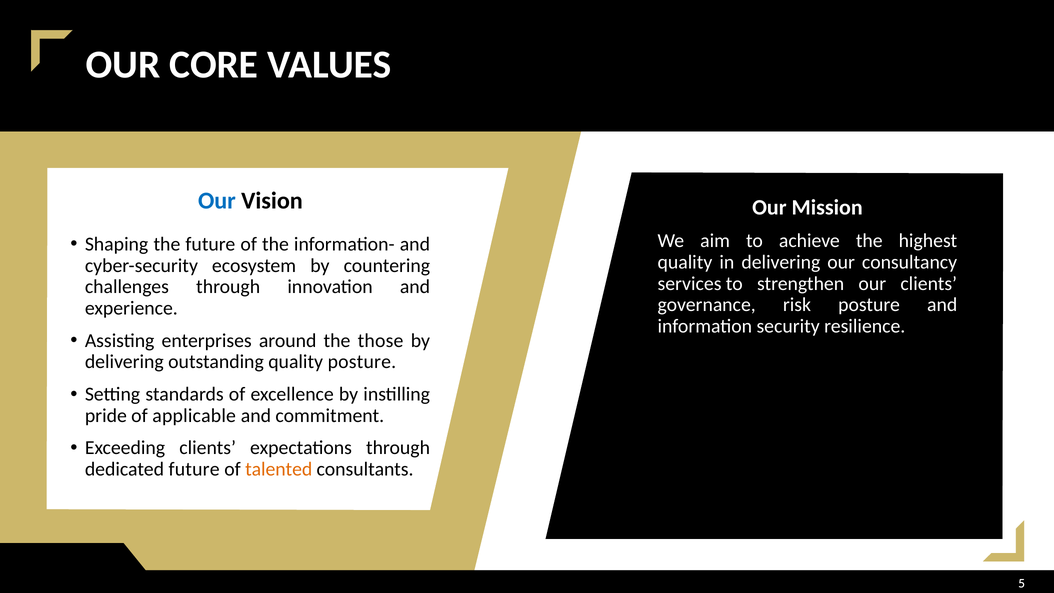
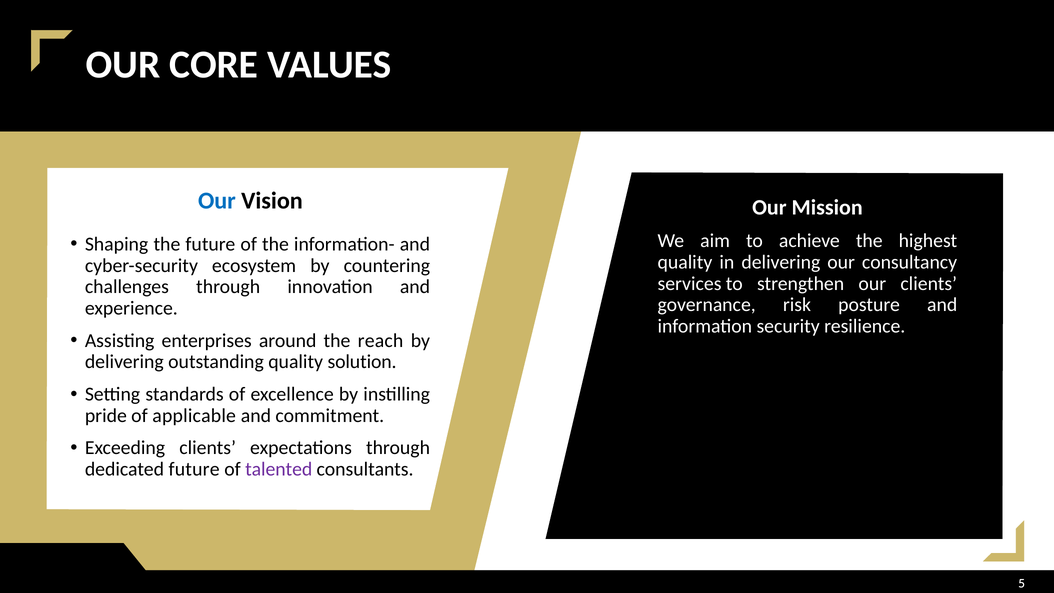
those: those -> reach
quality posture: posture -> solution
talented colour: orange -> purple
